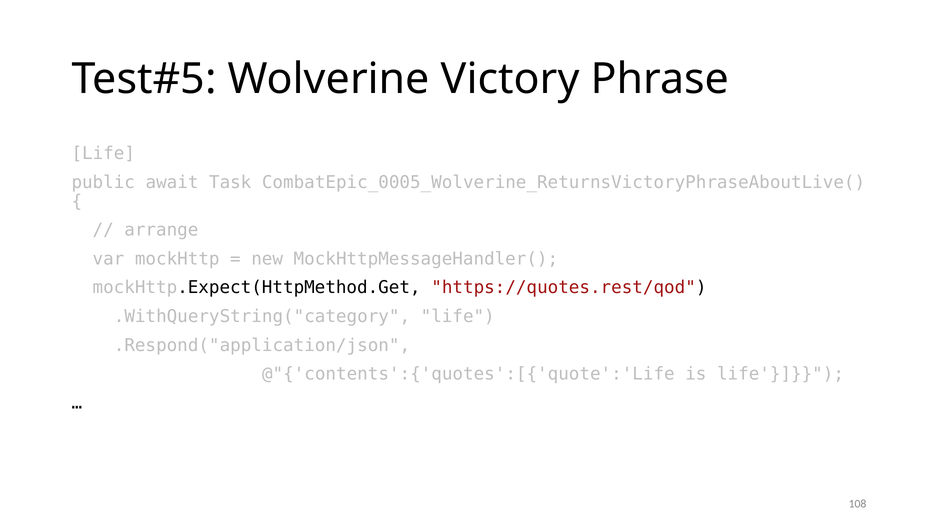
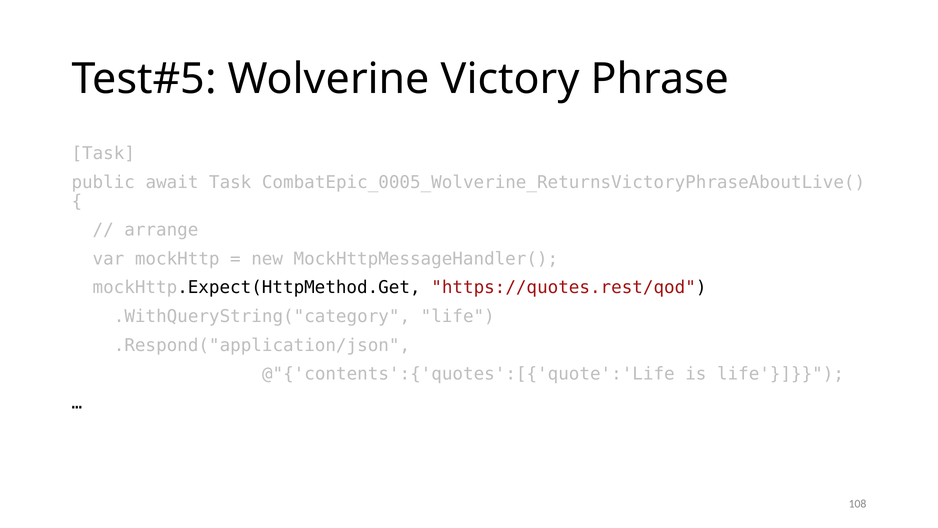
Life at (103, 153): Life -> Task
